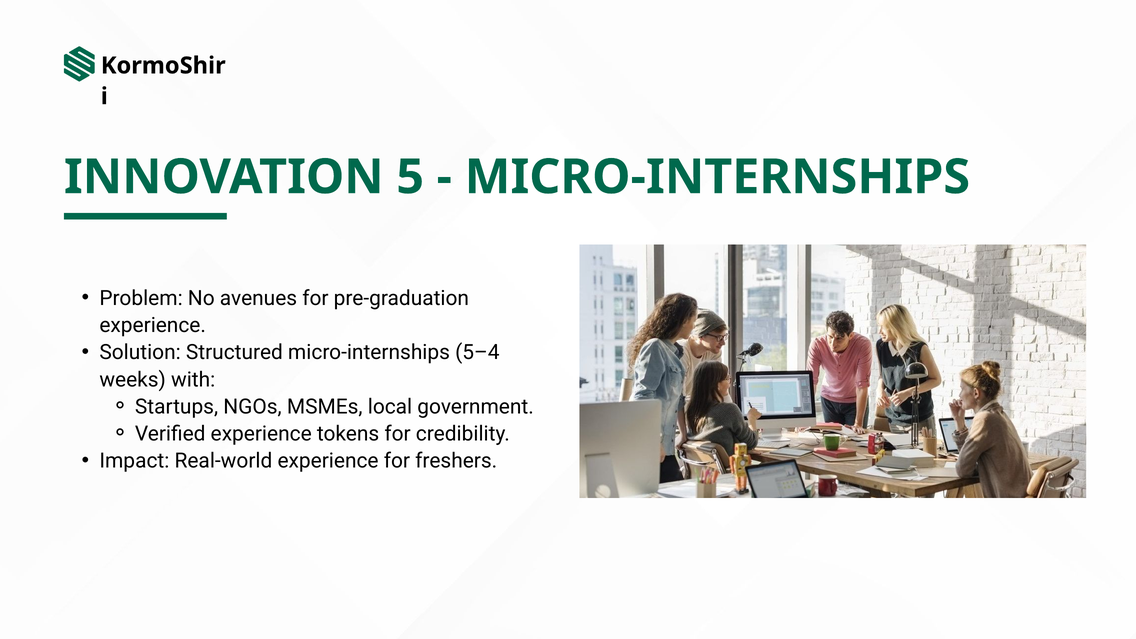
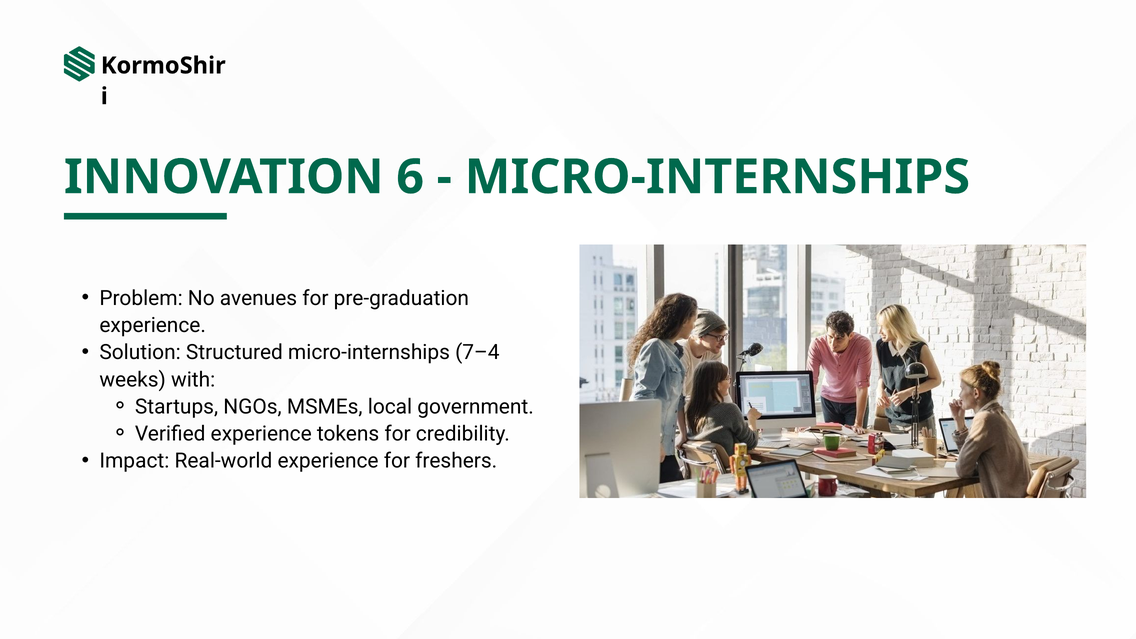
5: 5 -> 6
5–4: 5–4 -> 7–4
